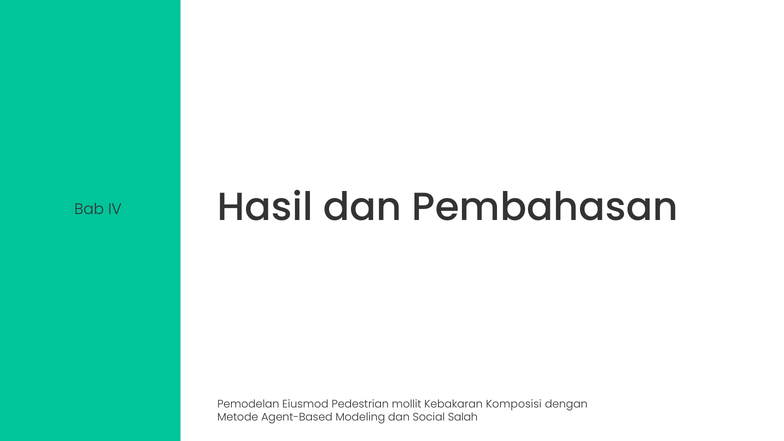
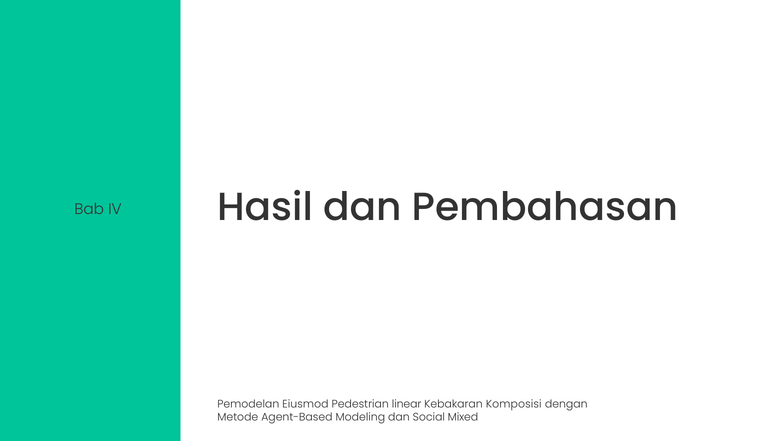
mollit: mollit -> linear
Salah: Salah -> Mixed
